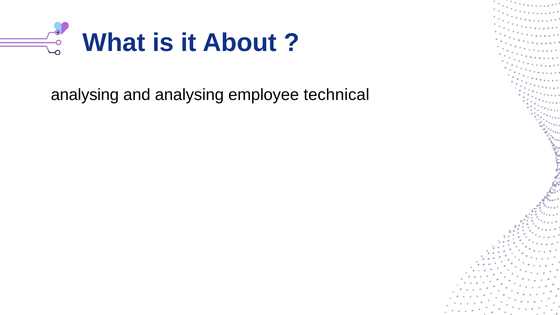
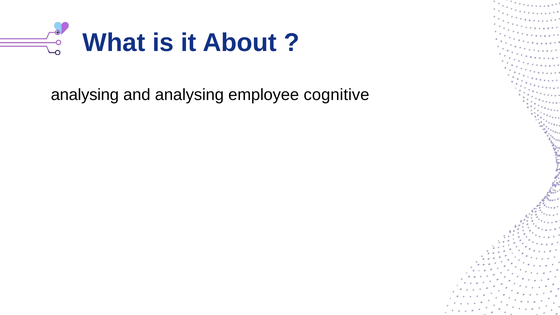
technical: technical -> cognitive
